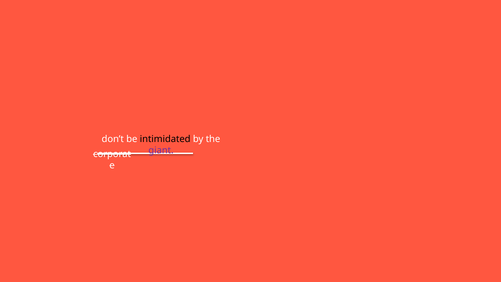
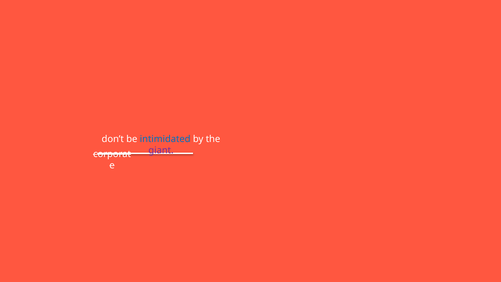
intimidated colour: black -> blue
